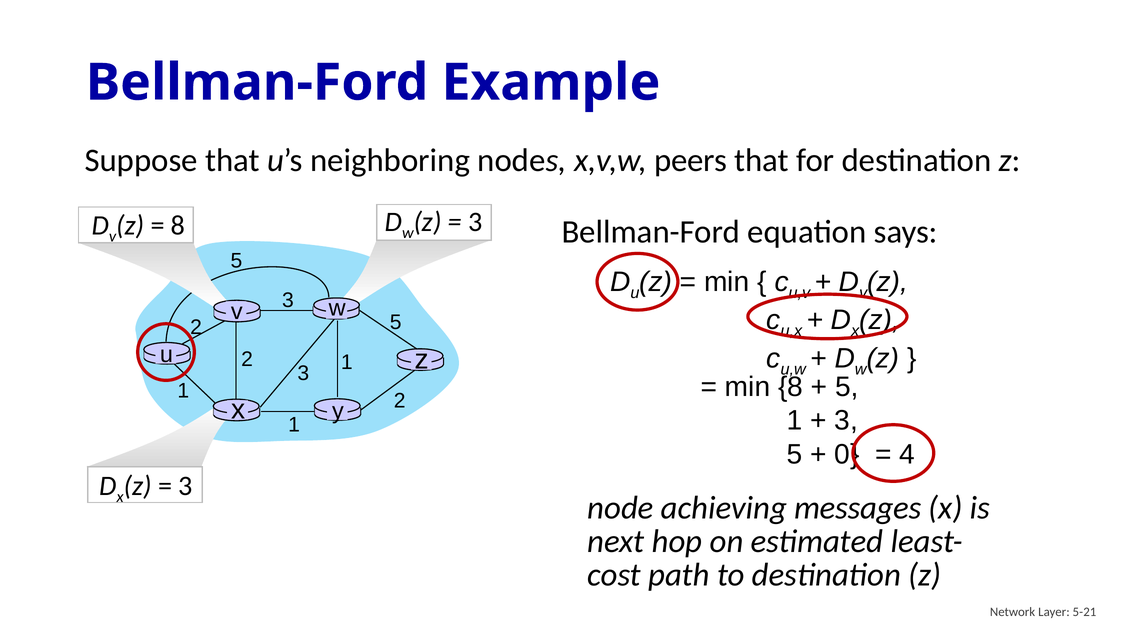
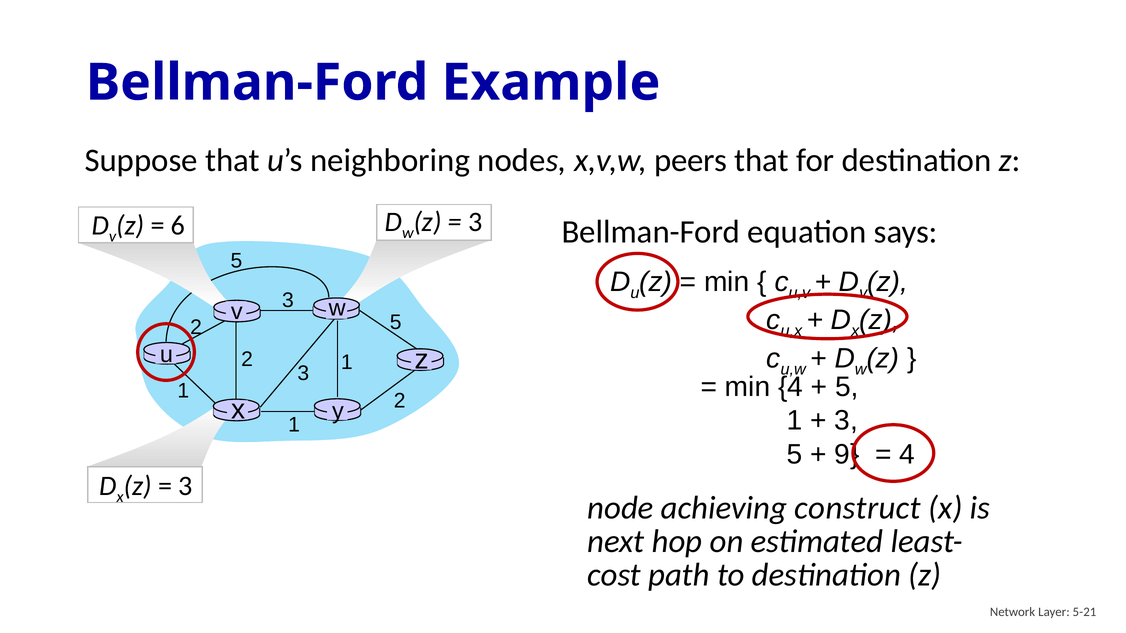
8 at (178, 225): 8 -> 6
min 8: 8 -> 4
0: 0 -> 9
messages: messages -> construct
